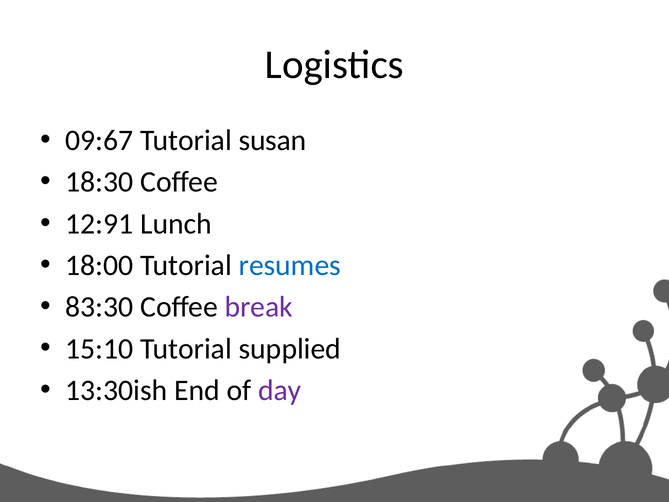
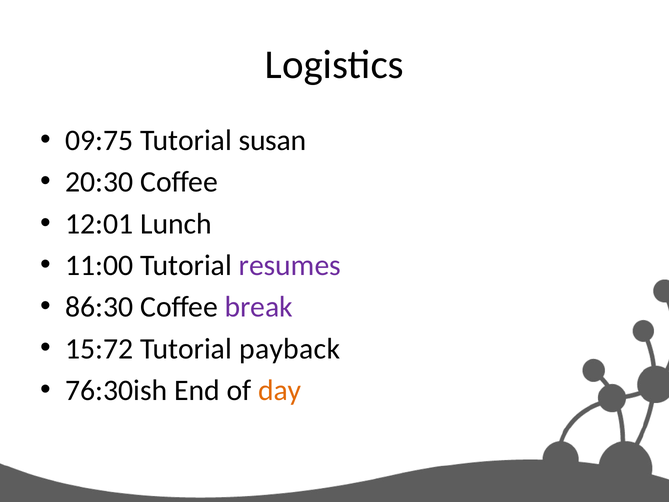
09:67: 09:67 -> 09:75
18:30: 18:30 -> 20:30
12:91: 12:91 -> 12:01
18:00: 18:00 -> 11:00
resumes colour: blue -> purple
83:30: 83:30 -> 86:30
15:10: 15:10 -> 15:72
supplied: supplied -> payback
13:30ish: 13:30ish -> 76:30ish
day colour: purple -> orange
